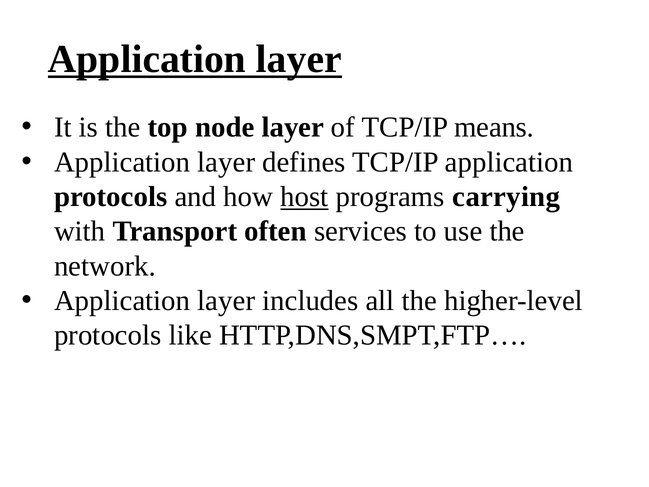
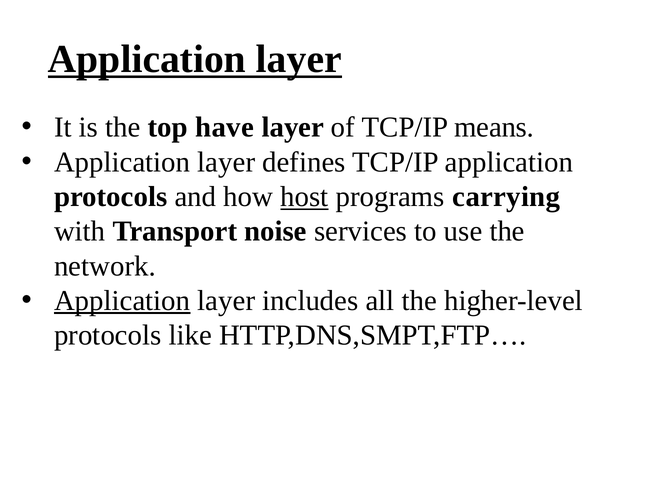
node: node -> have
often: often -> noise
Application at (122, 301) underline: none -> present
